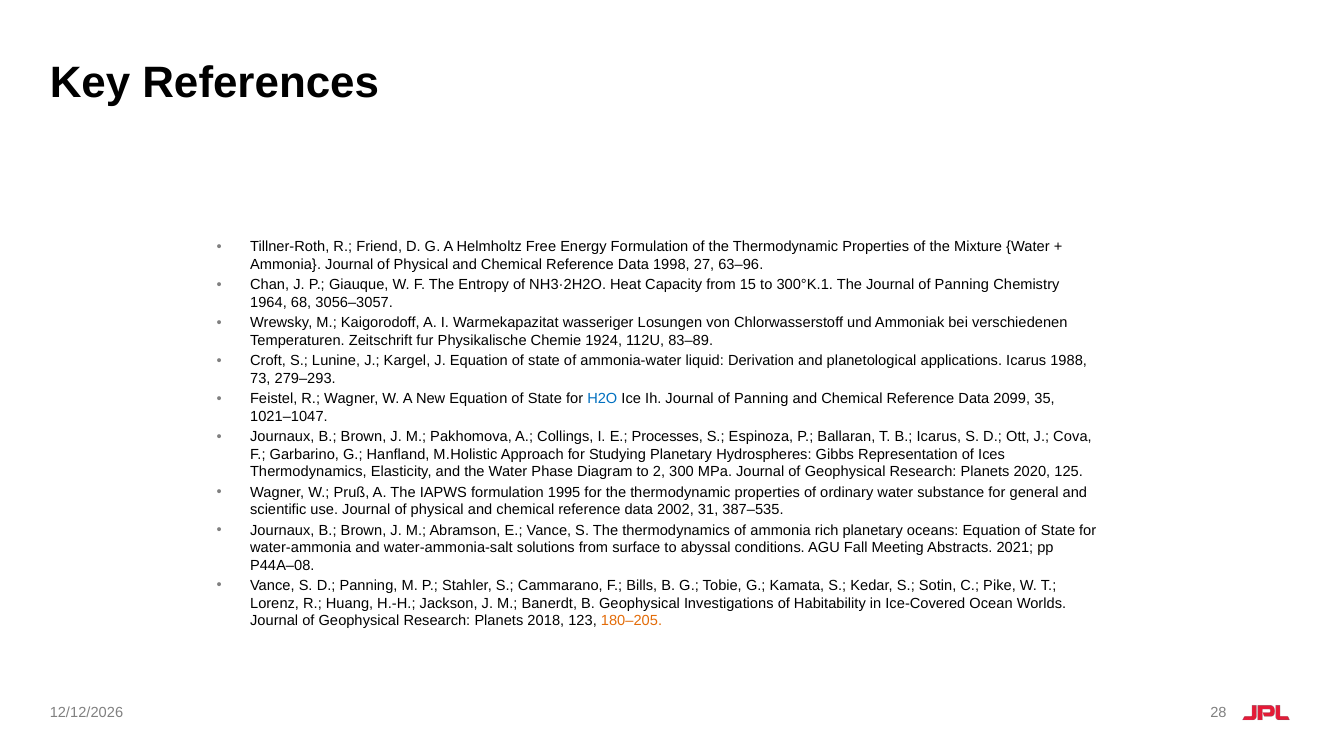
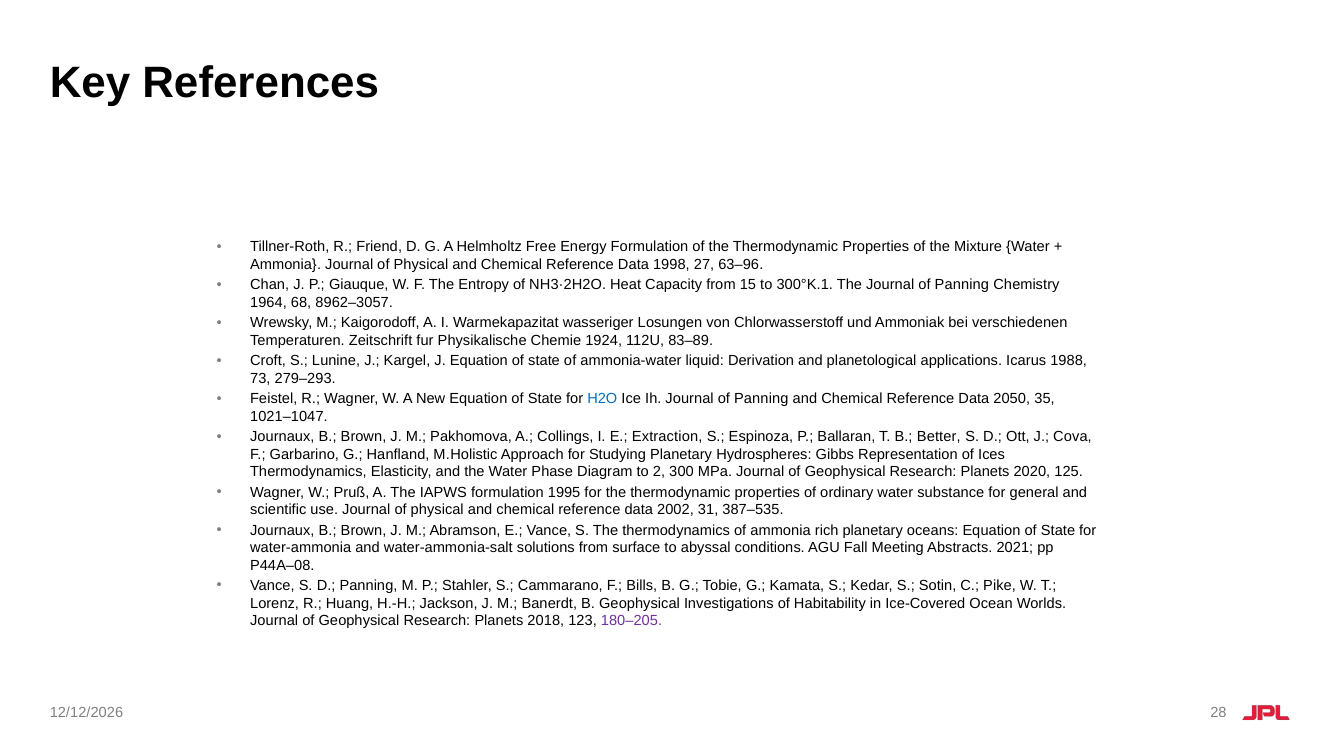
3056–3057: 3056–3057 -> 8962–3057
2099: 2099 -> 2050
Processes: Processes -> Extraction
B Icarus: Icarus -> Better
180–205 colour: orange -> purple
